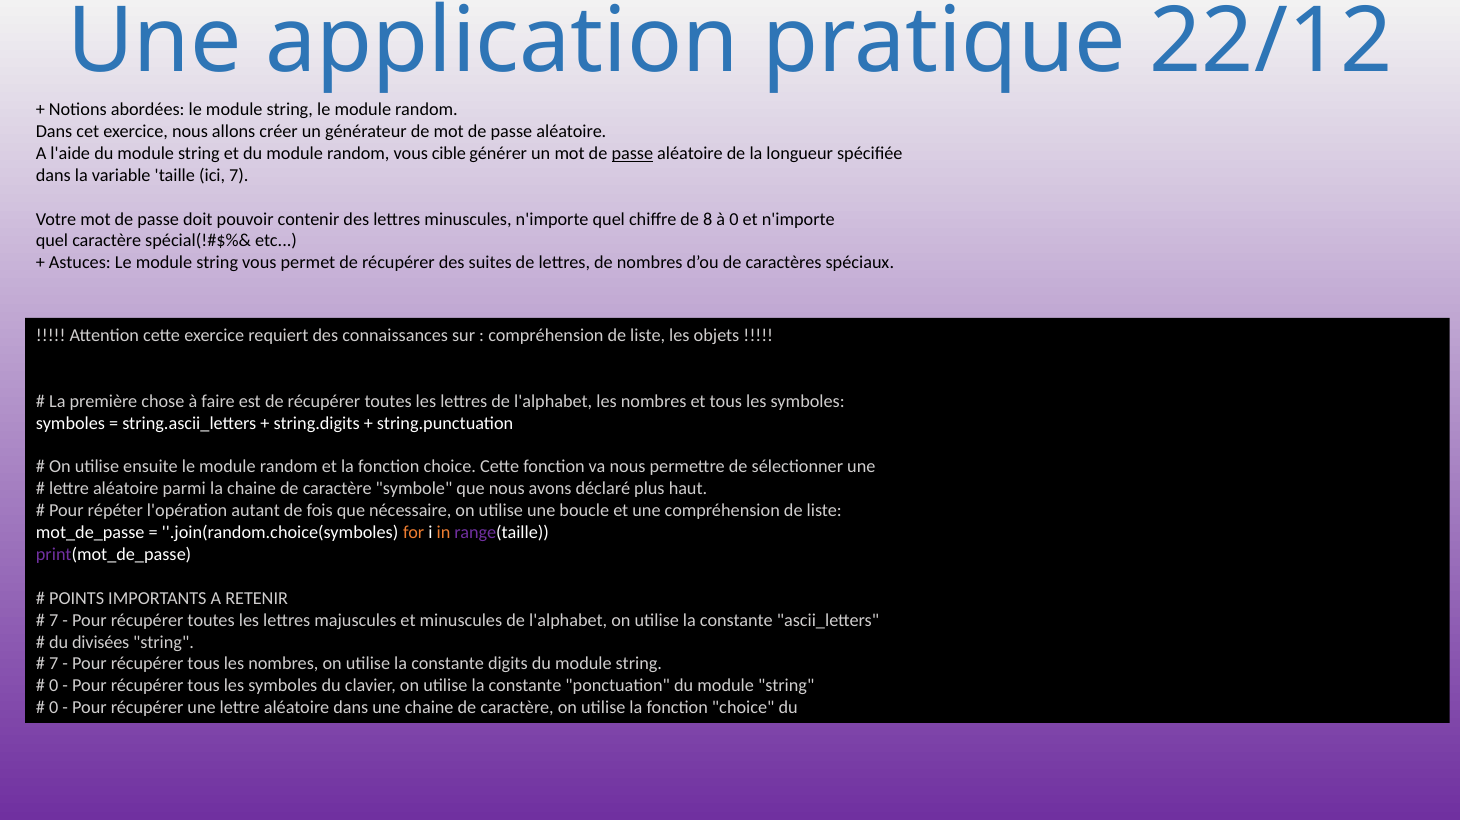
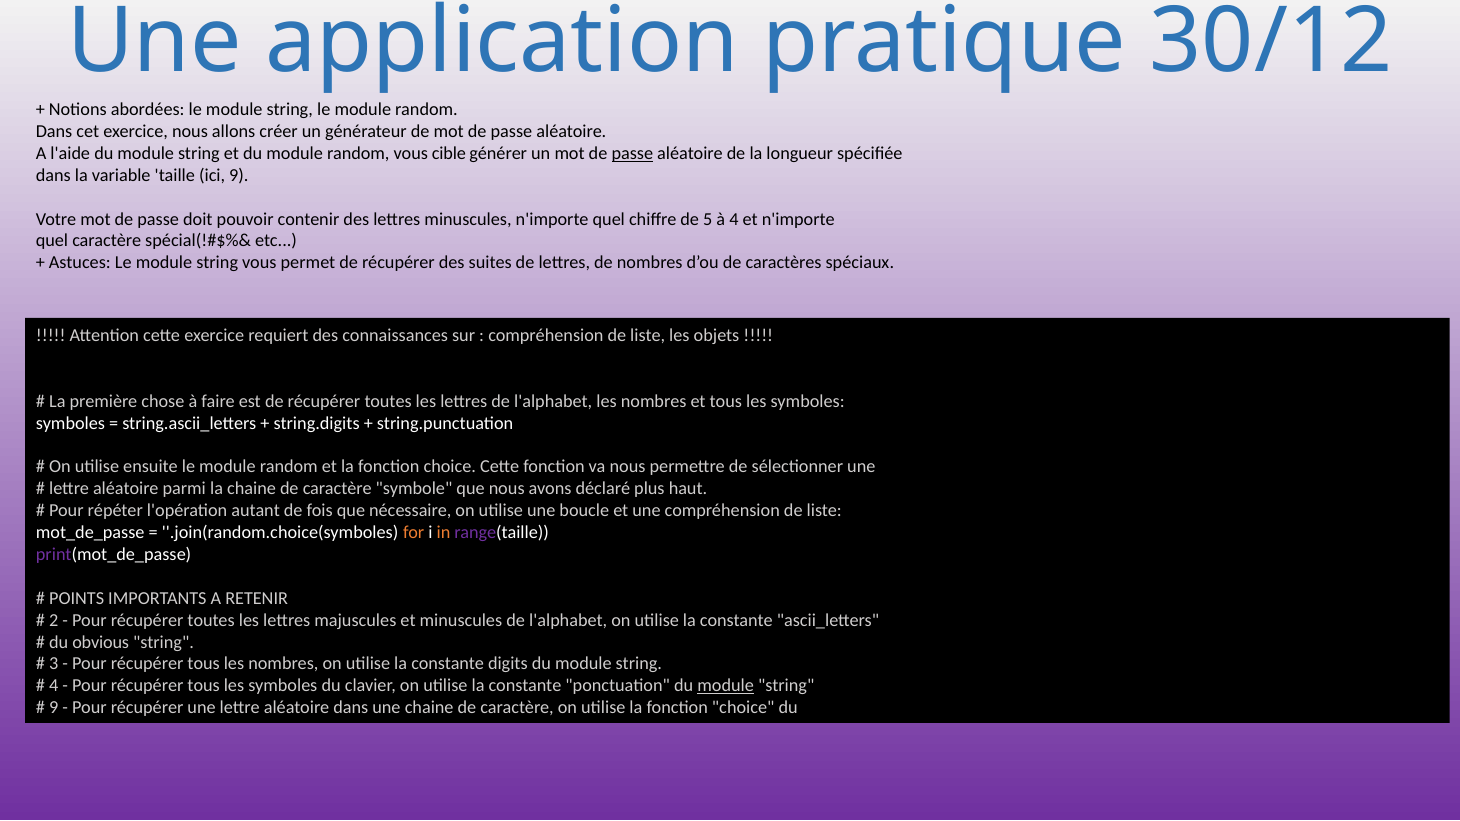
22/12: 22/12 -> 30/12
ici 7: 7 -> 9
8: 8 -> 5
à 0: 0 -> 4
7 at (54, 620): 7 -> 2
divisées: divisées -> obvious
7 at (54, 664): 7 -> 3
0 at (54, 686): 0 -> 4
module at (726, 686) underline: none -> present
0 at (54, 708): 0 -> 9
